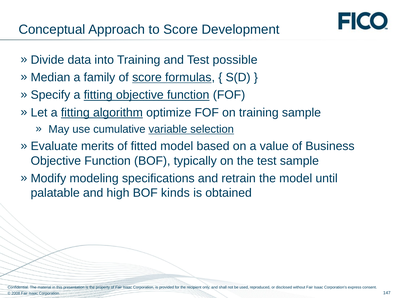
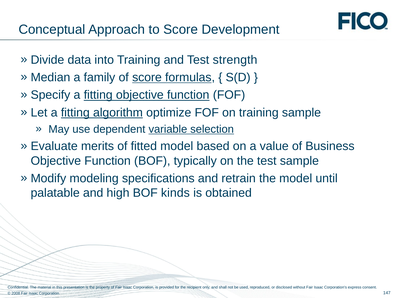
possible: possible -> strength
cumulative: cumulative -> dependent
